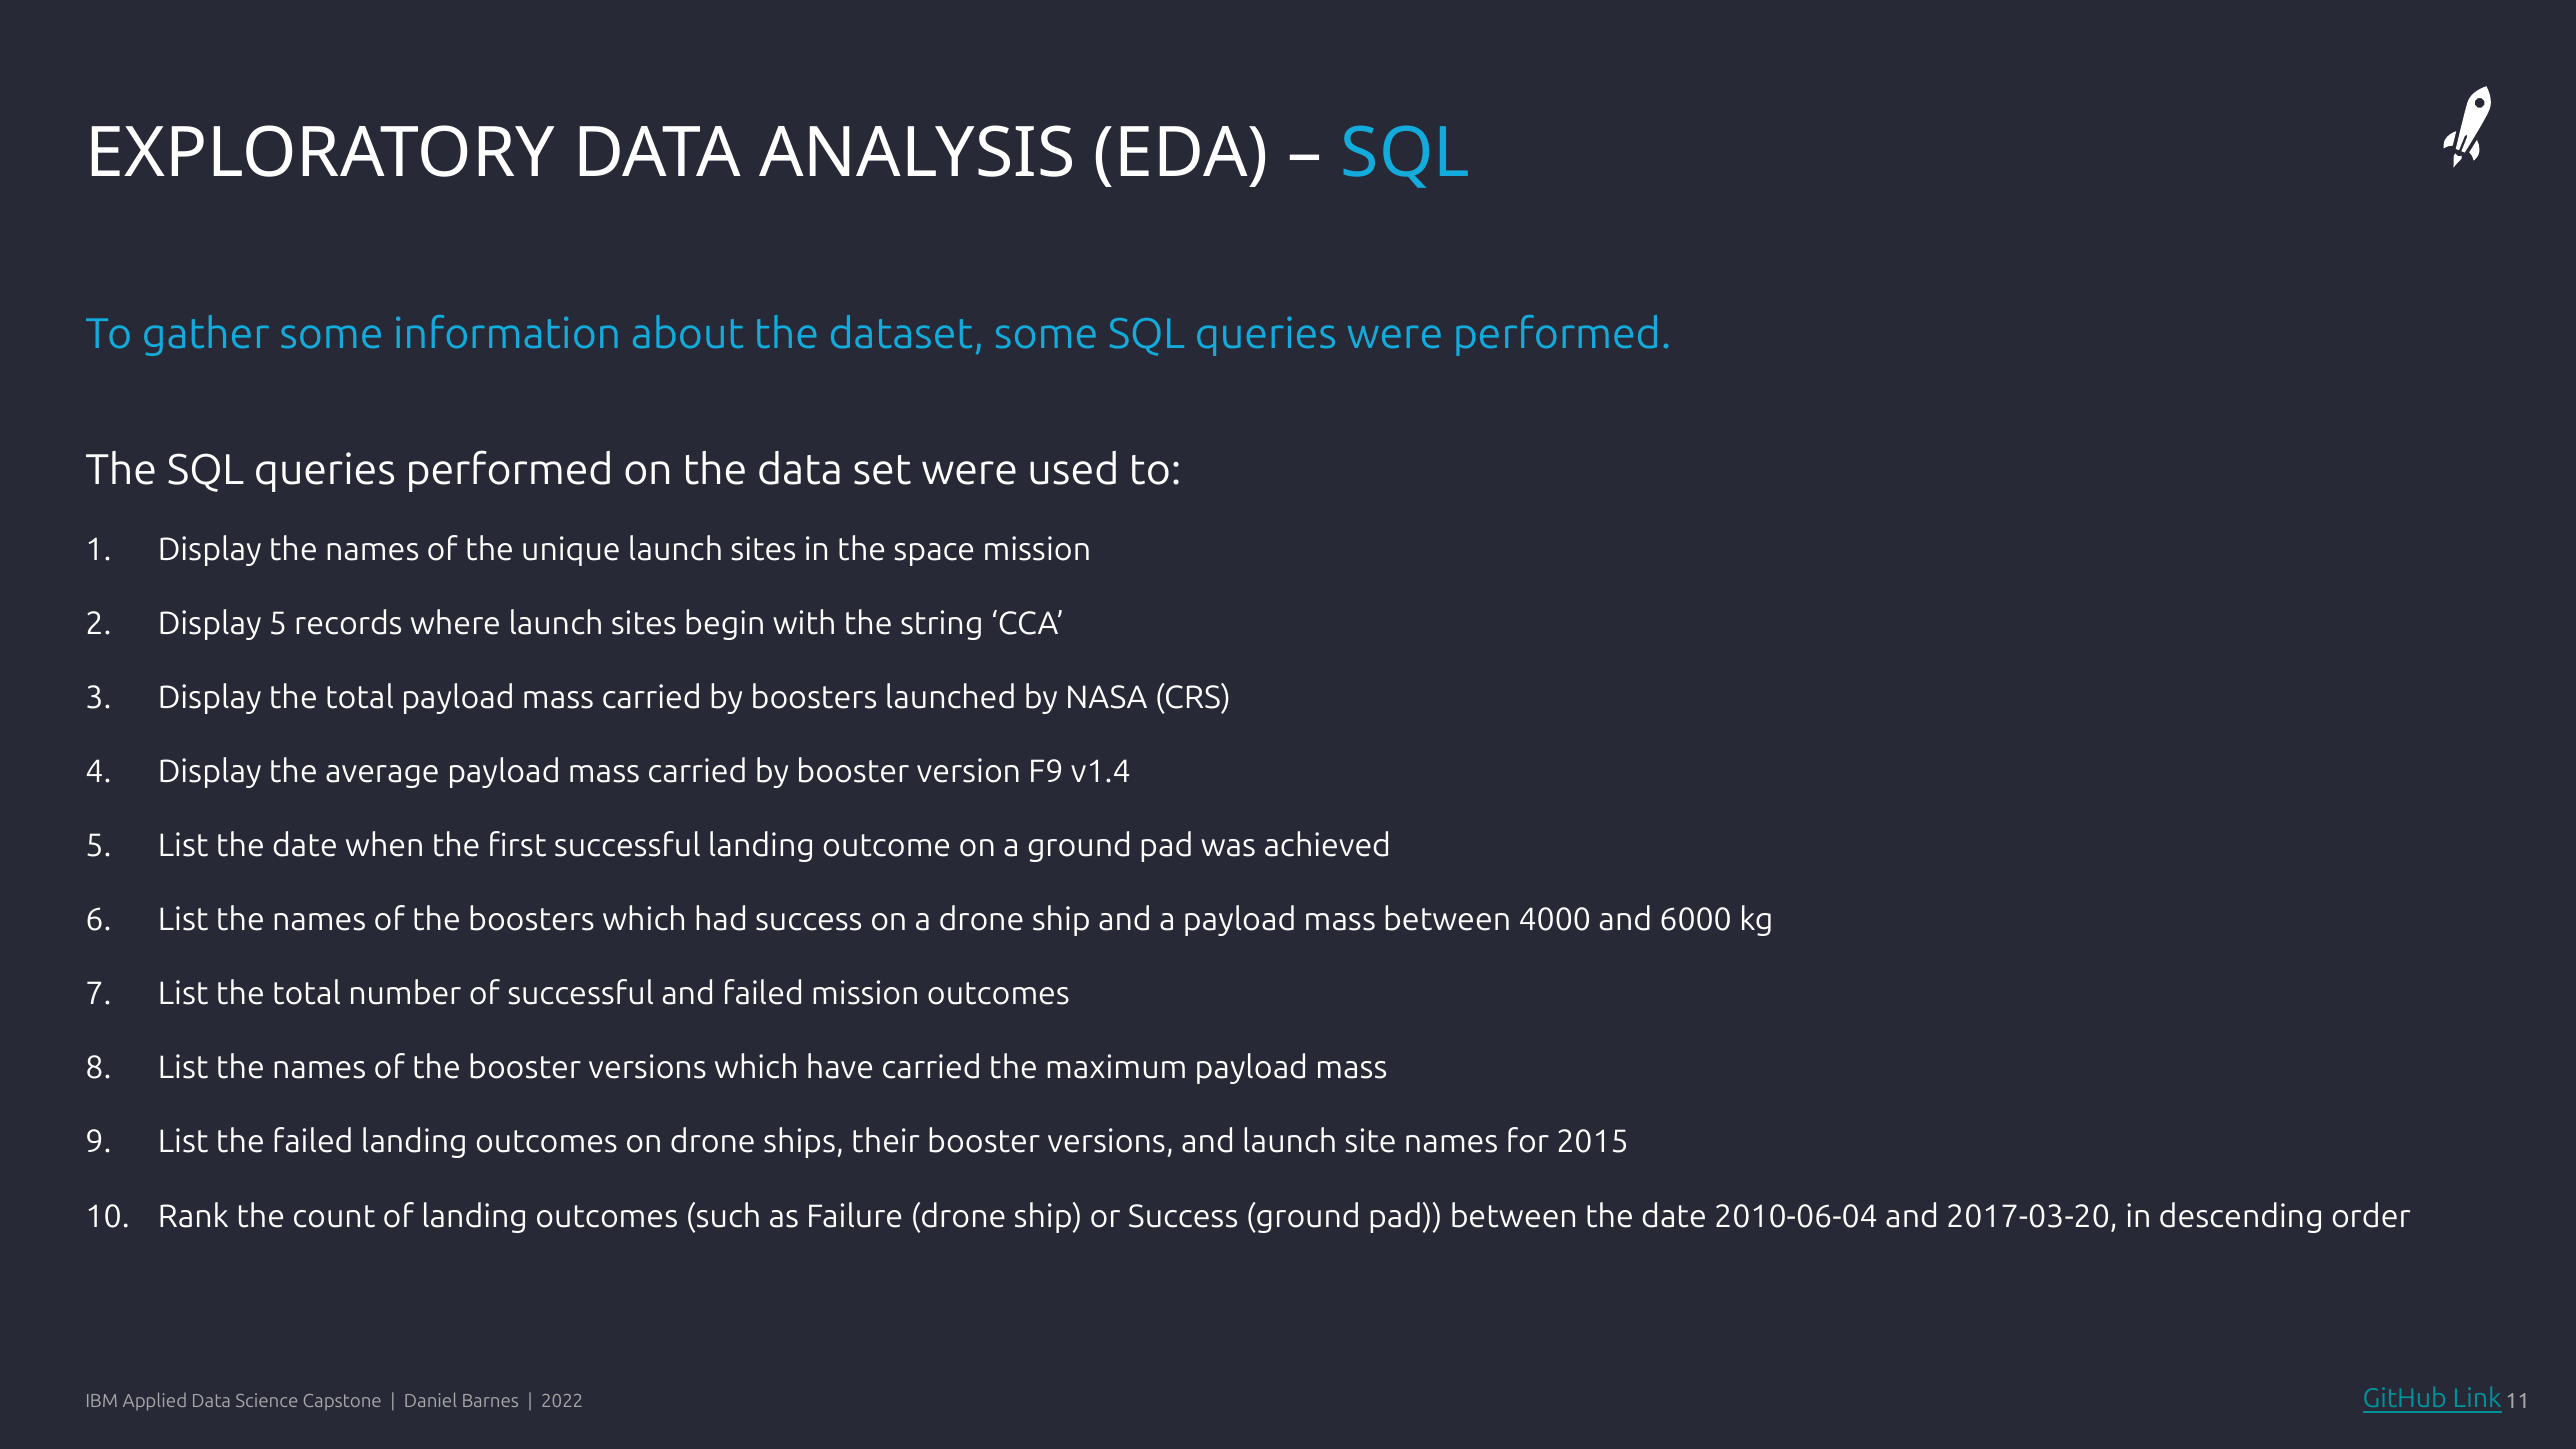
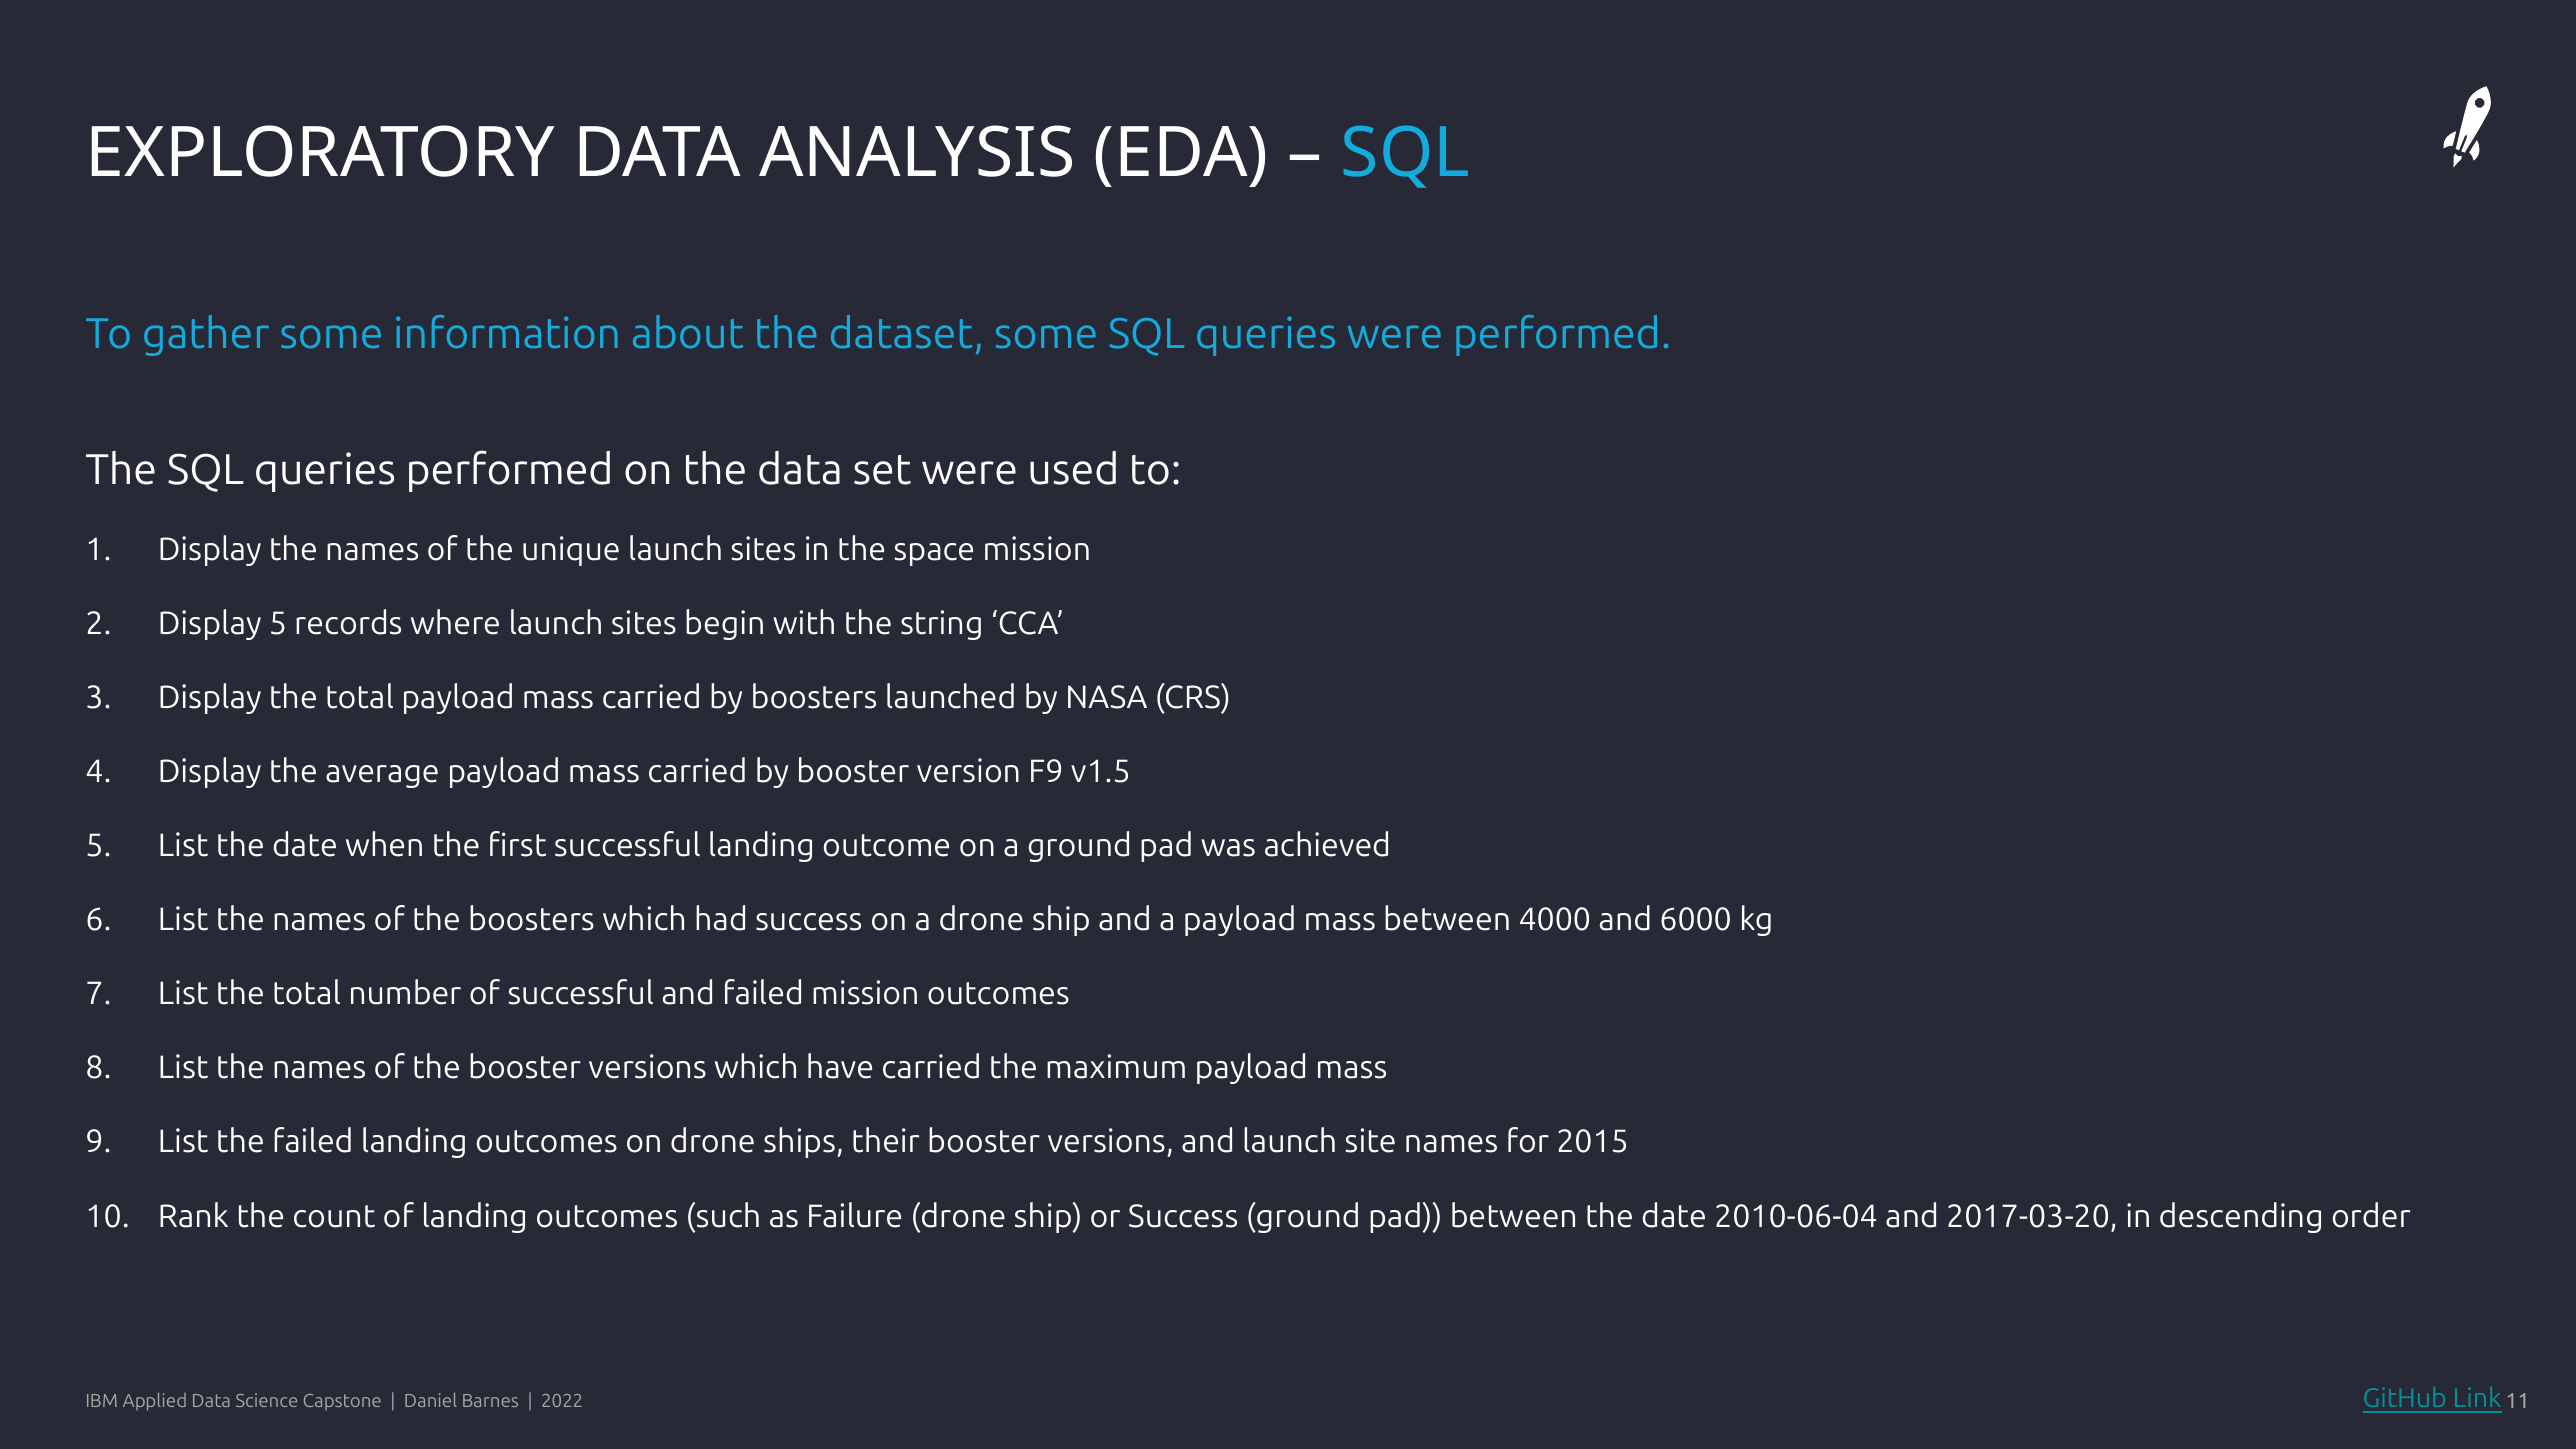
v1.4: v1.4 -> v1.5
